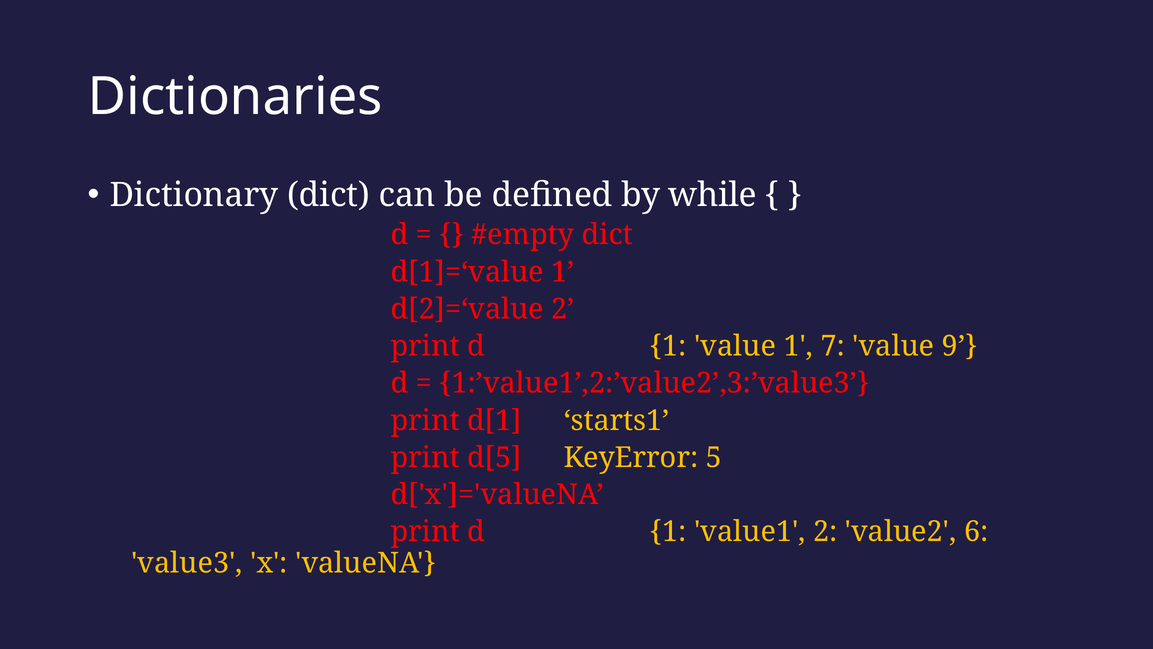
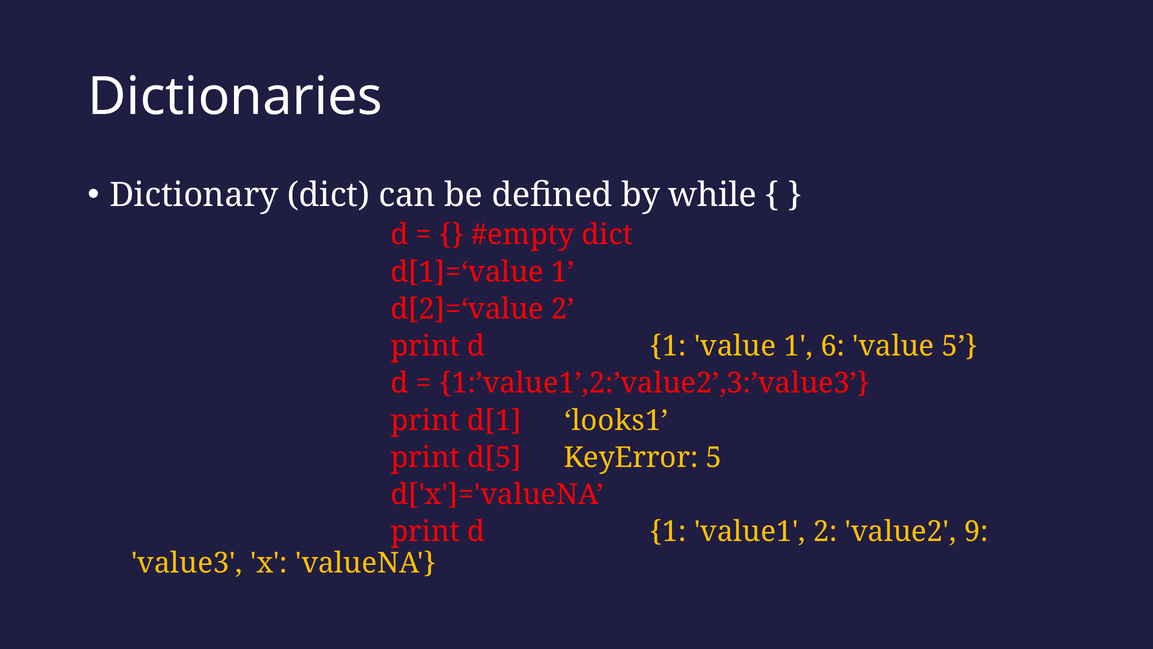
7: 7 -> 6
value 9: 9 -> 5
starts1: starts1 -> looks1
6: 6 -> 9
